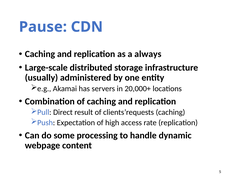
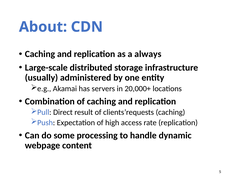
Pause: Pause -> About
